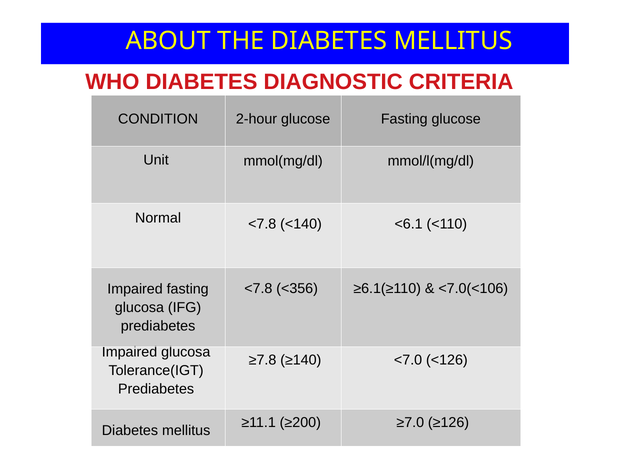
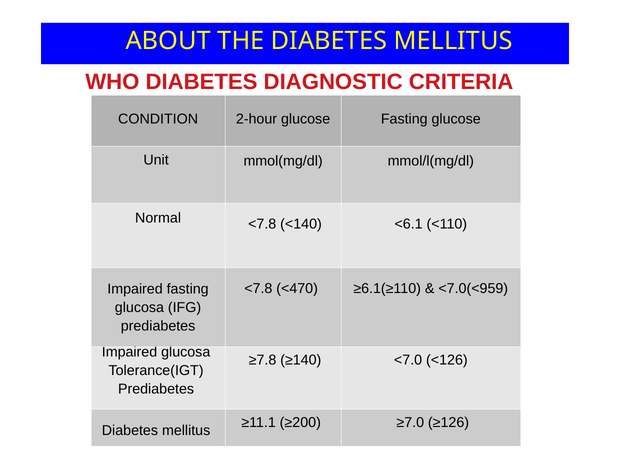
<356: <356 -> <470
<7.0(<106: <7.0(<106 -> <7.0(<959
